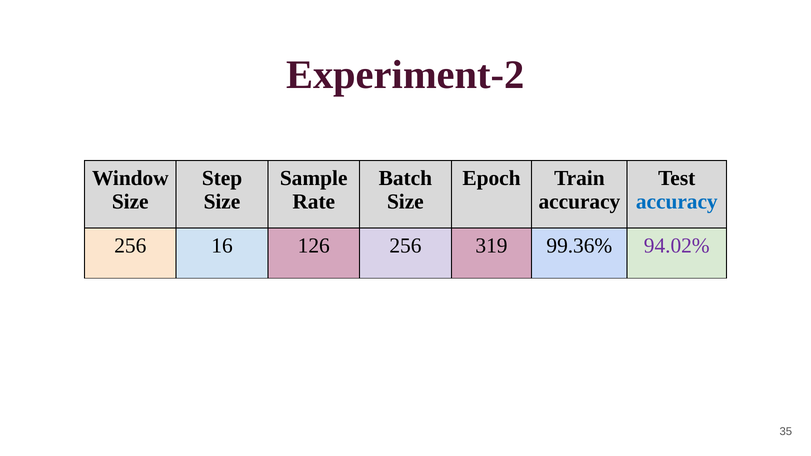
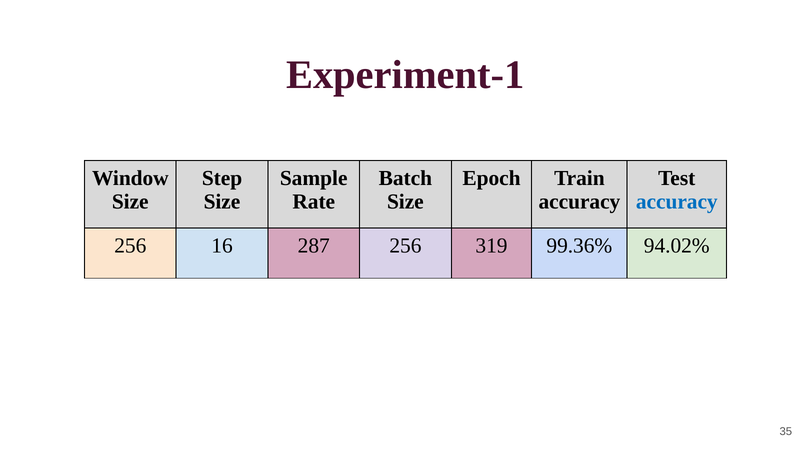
Experiment-2: Experiment-2 -> Experiment-1
126: 126 -> 287
94.02% colour: purple -> black
